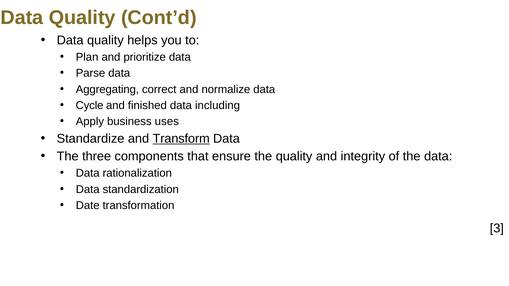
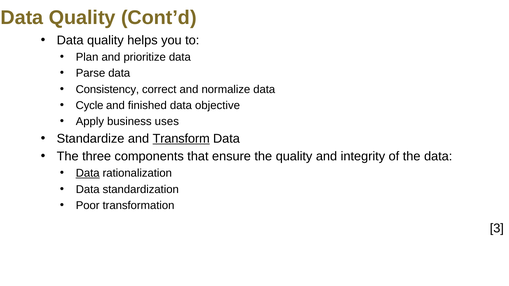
Aggregating: Aggregating -> Consistency
including: including -> objective
Data at (88, 173) underline: none -> present
Date: Date -> Poor
